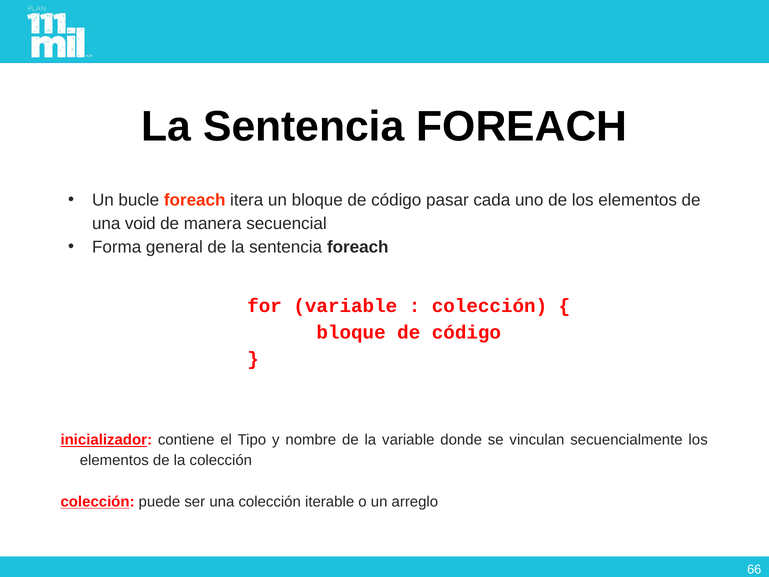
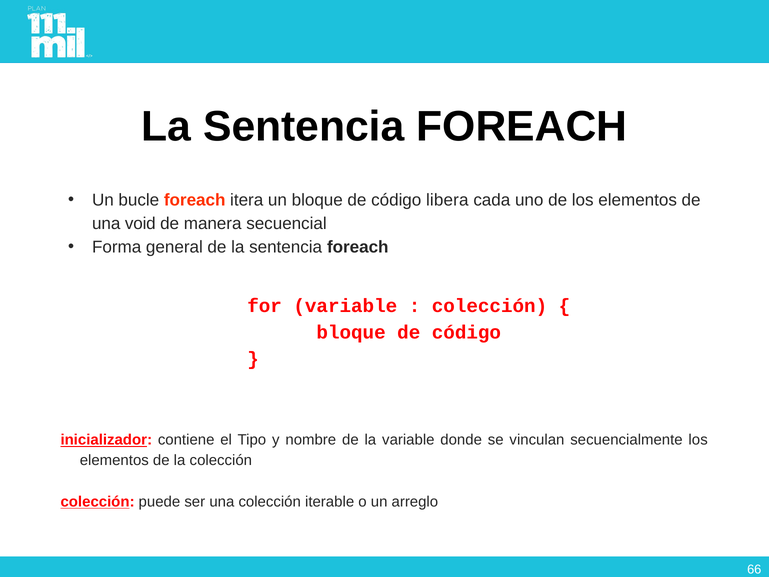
pasar: pasar -> libera
